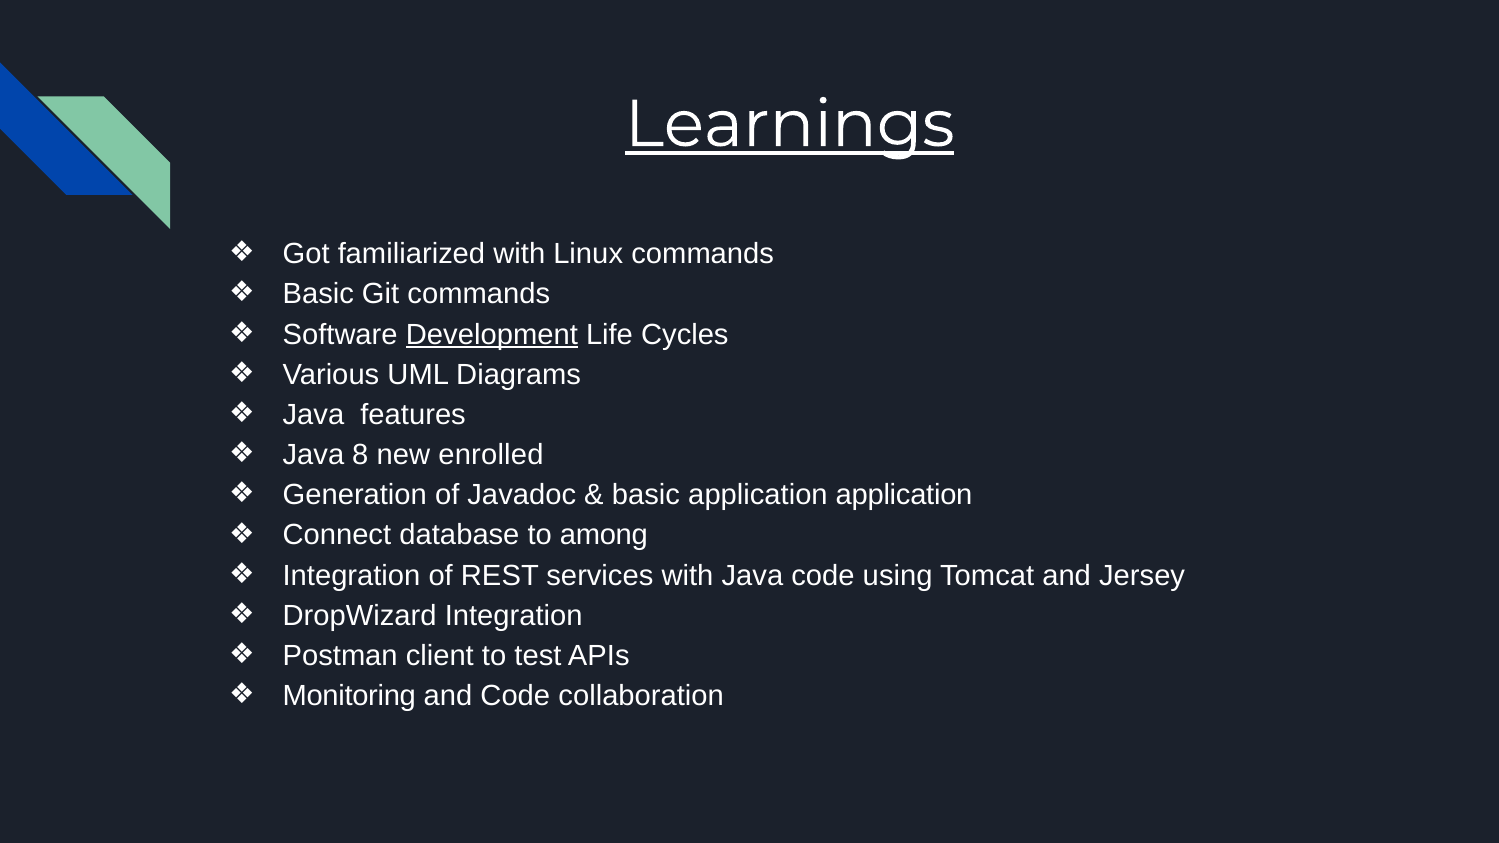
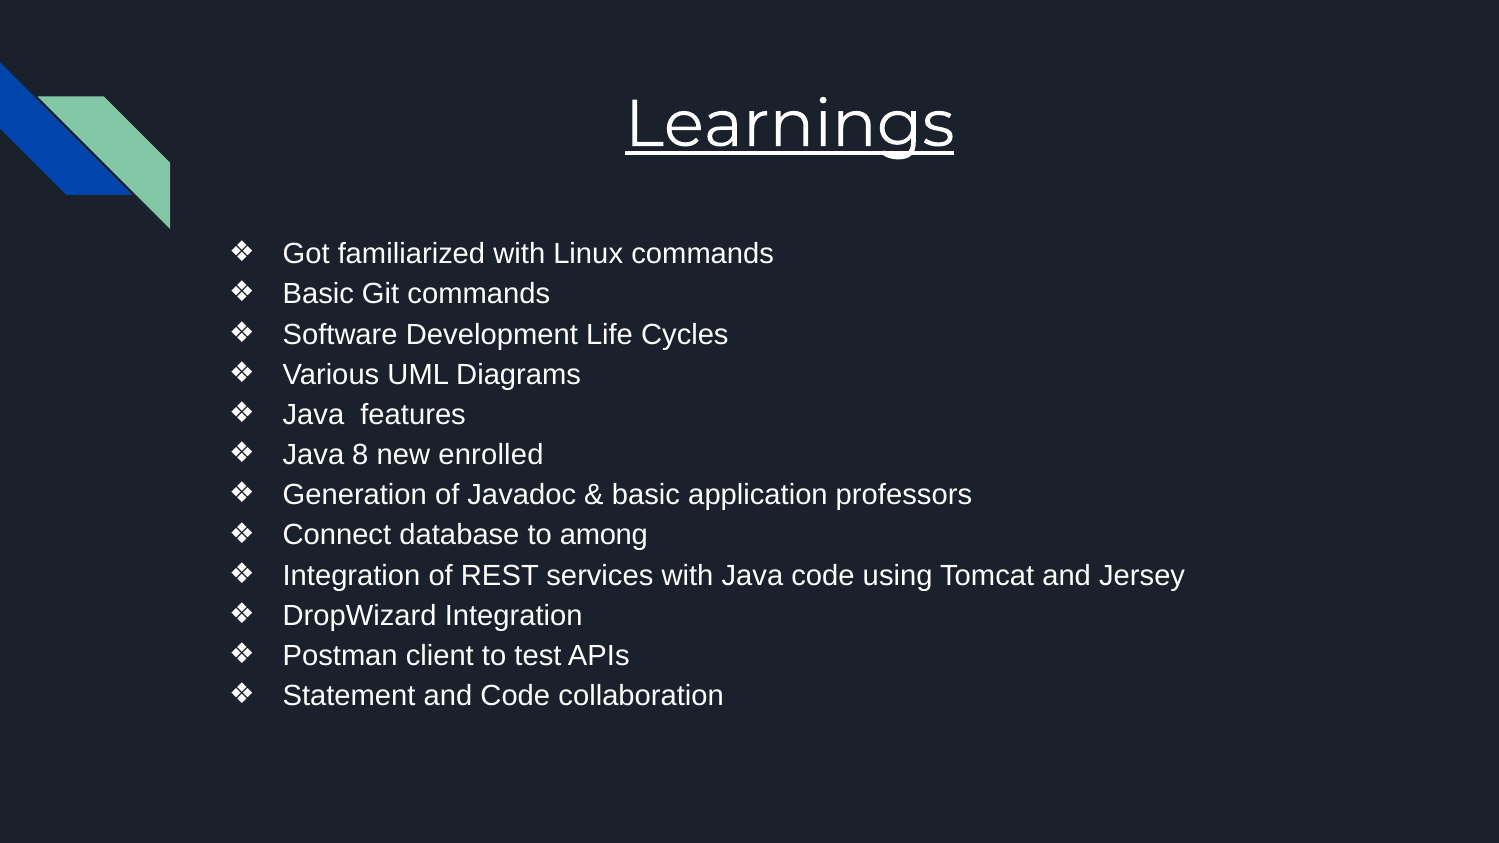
Development underline: present -> none
application application: application -> professors
Monitoring: Monitoring -> Statement
